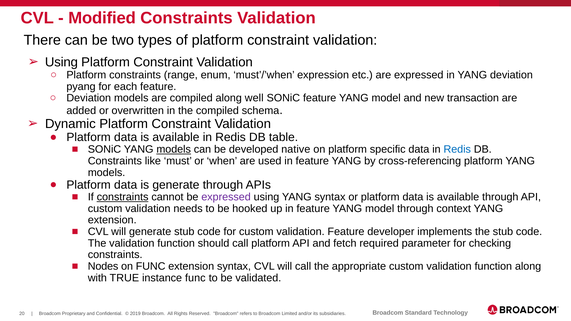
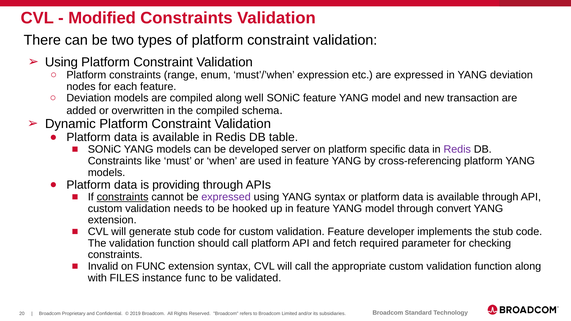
pyang: pyang -> nodes
models at (174, 150) underline: present -> none
native: native -> server
Redis at (457, 150) colour: blue -> purple
is generate: generate -> providing
context: context -> convert
Nodes: Nodes -> Invalid
TRUE: TRUE -> FILES
